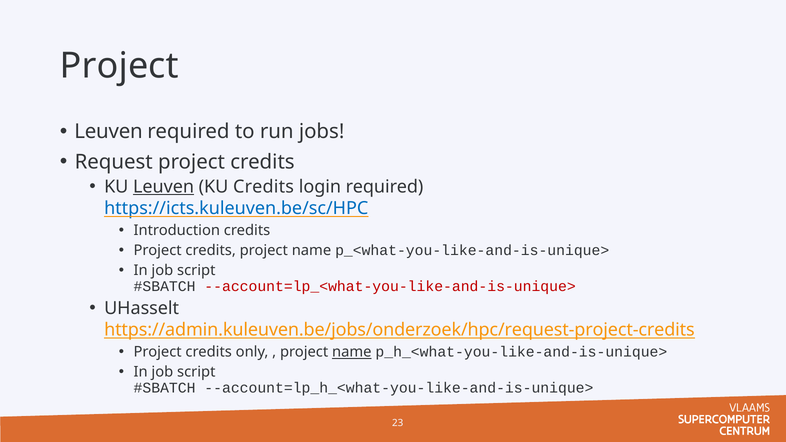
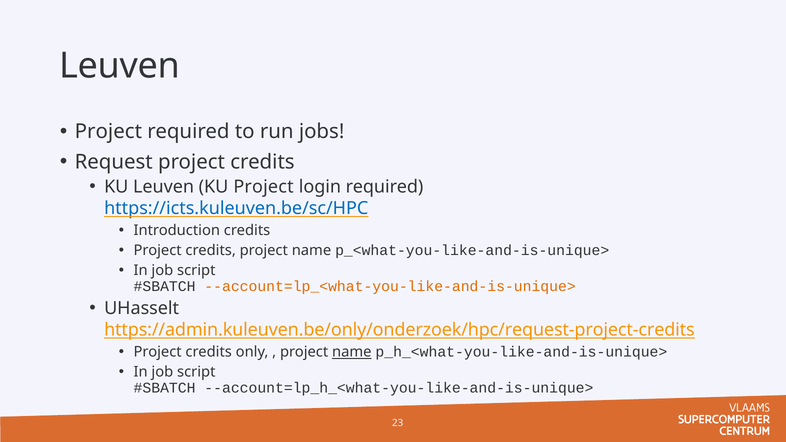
Project at (119, 66): Project -> Leuven
Leuven at (108, 132): Leuven -> Project
Leuven at (164, 187) underline: present -> none
KU Credits: Credits -> Project
--account=lp_<what-you-like-and-is-unique> colour: red -> orange
https://admin.kuleuven.be/jobs/onderzoek/hpc/request-project-credits: https://admin.kuleuven.be/jobs/onderzoek/hpc/request-project-credits -> https://admin.kuleuven.be/only/onderzoek/hpc/request-project-credits
